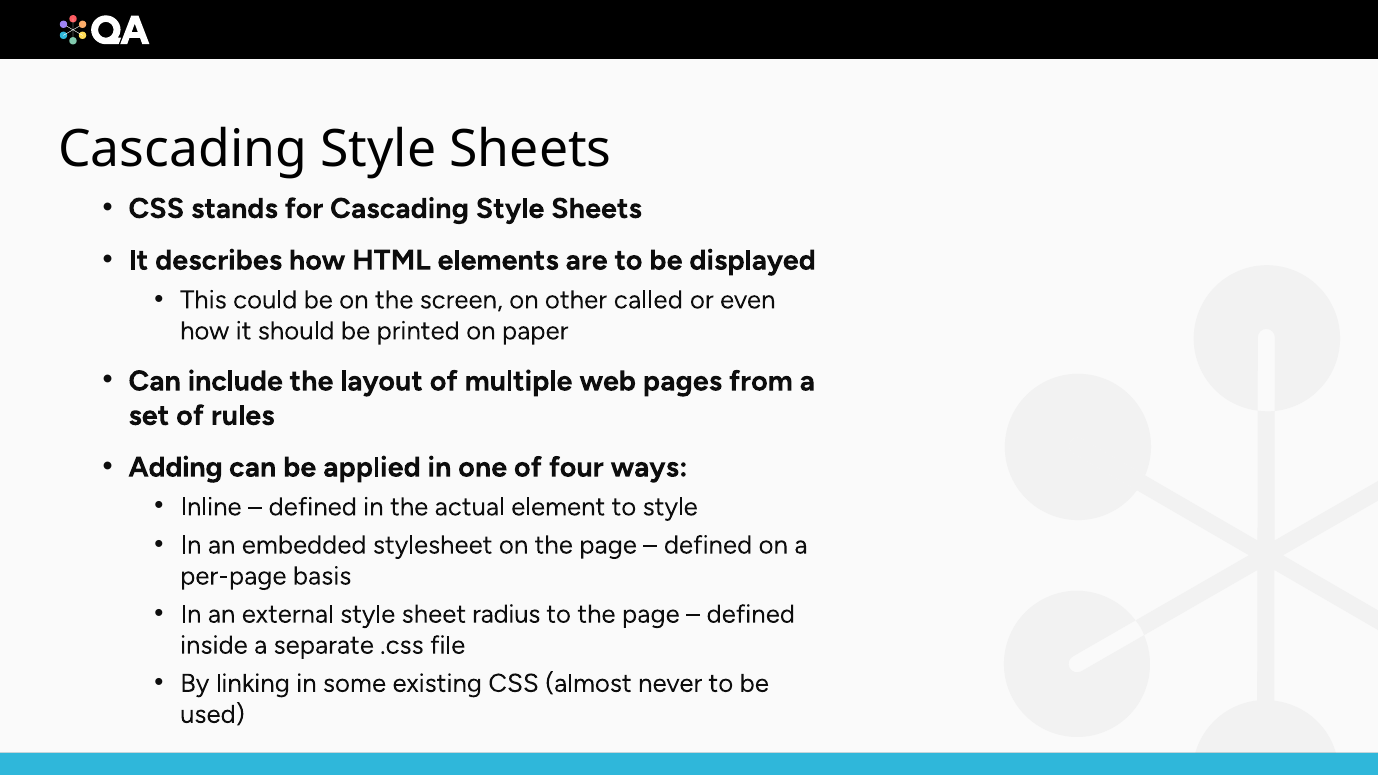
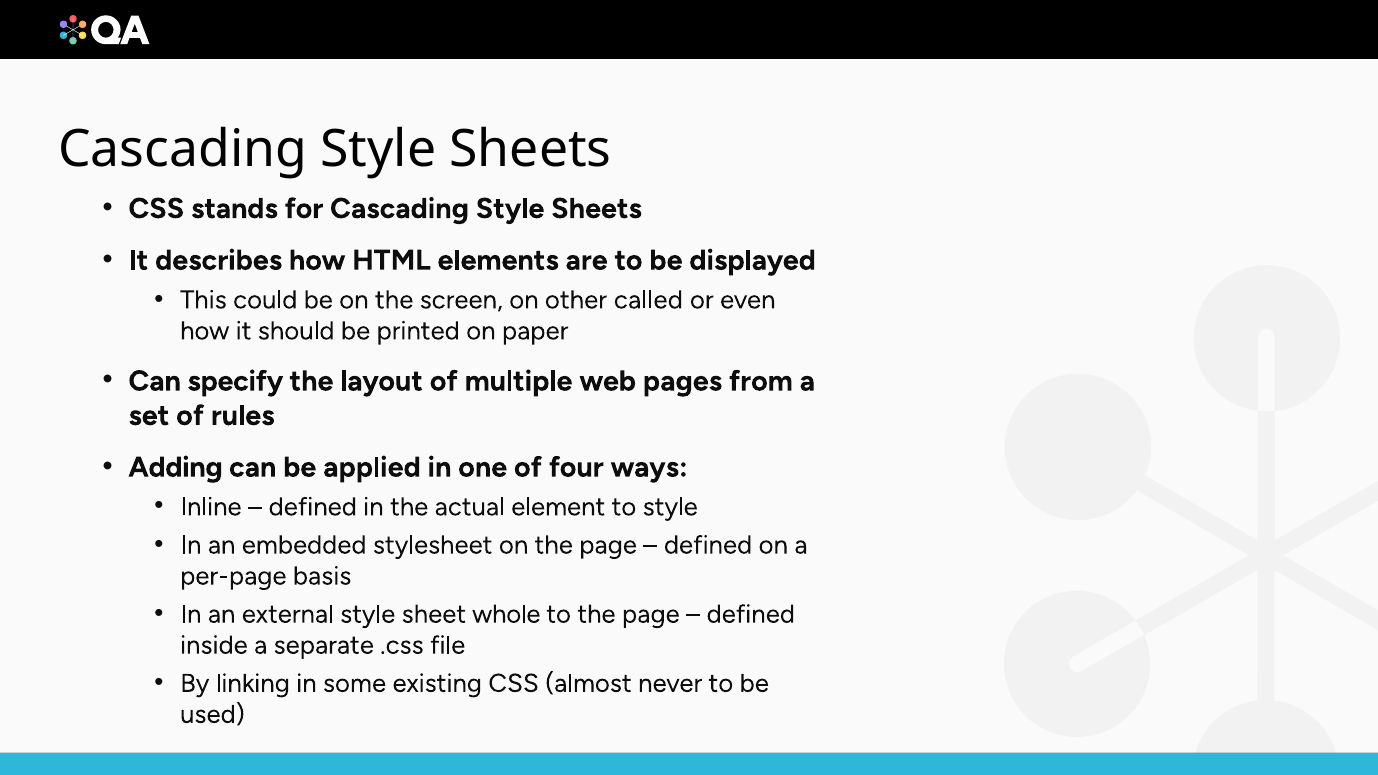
include: include -> specify
radius: radius -> whole
